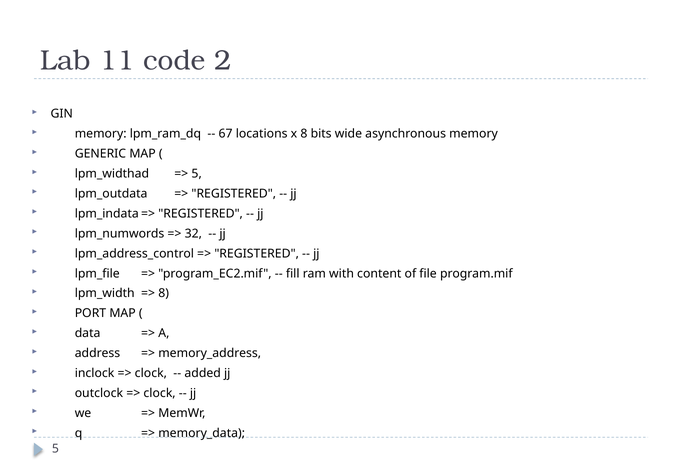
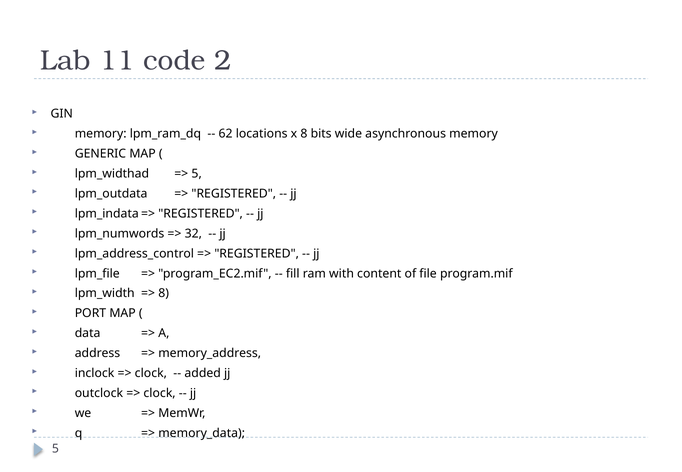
67: 67 -> 62
